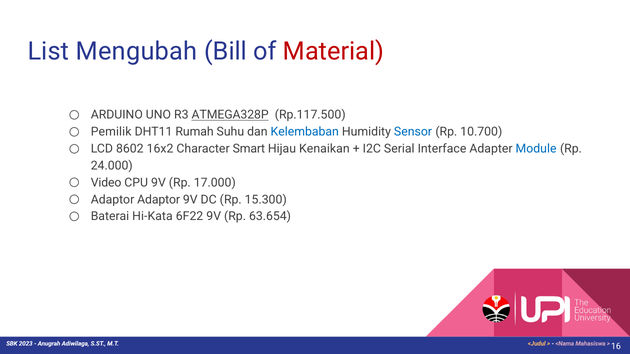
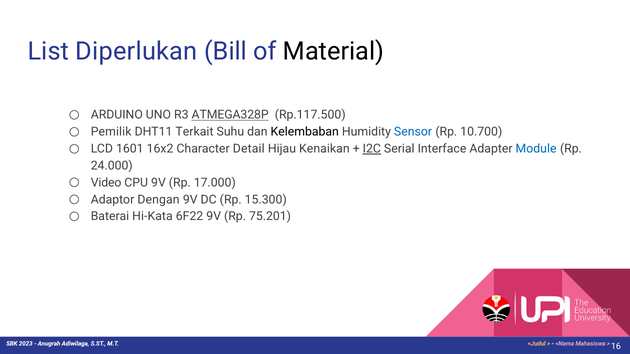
Mengubah: Mengubah -> Diperlukan
Material colour: red -> black
Rumah: Rumah -> Terkait
Kelembaban colour: blue -> black
8602: 8602 -> 1601
Smart: Smart -> Detail
I2C underline: none -> present
Adaptor Adaptor: Adaptor -> Dengan
63.654: 63.654 -> 75.201
